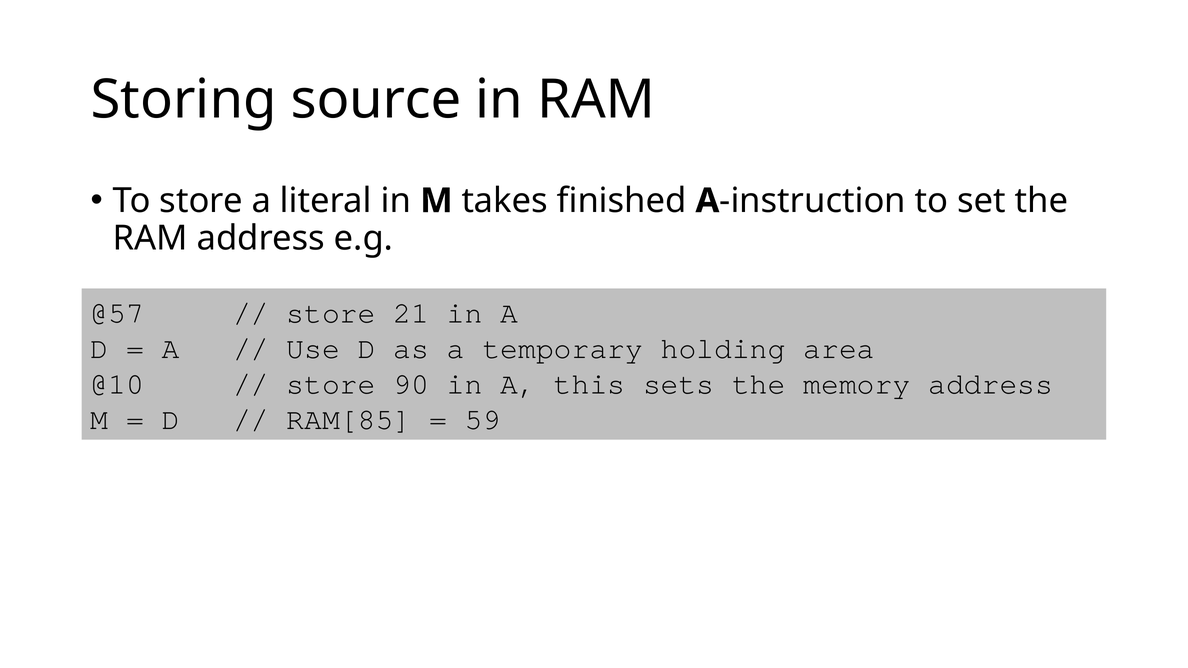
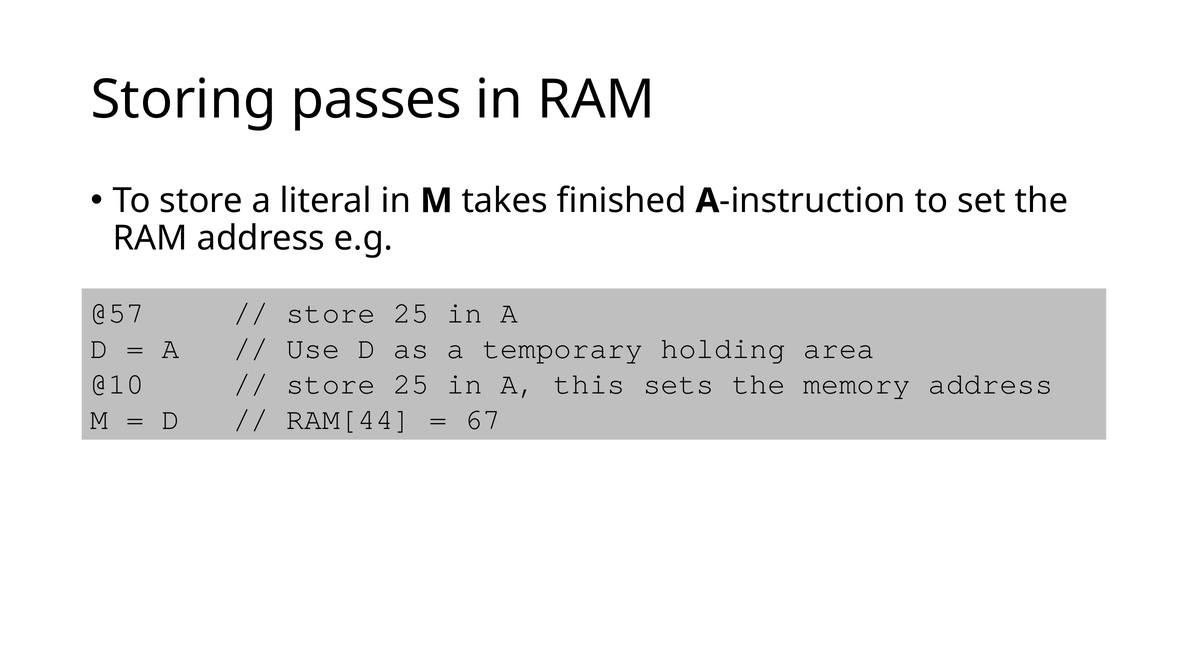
source: source -> passes
21 at (411, 313): 21 -> 25
90 at (411, 384): 90 -> 25
RAM[85: RAM[85 -> RAM[44
59: 59 -> 67
